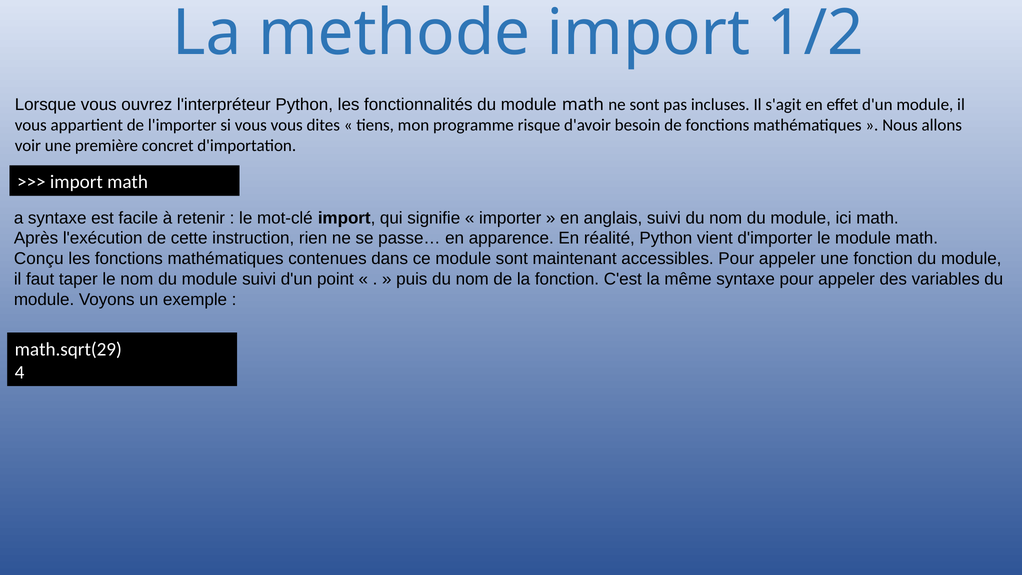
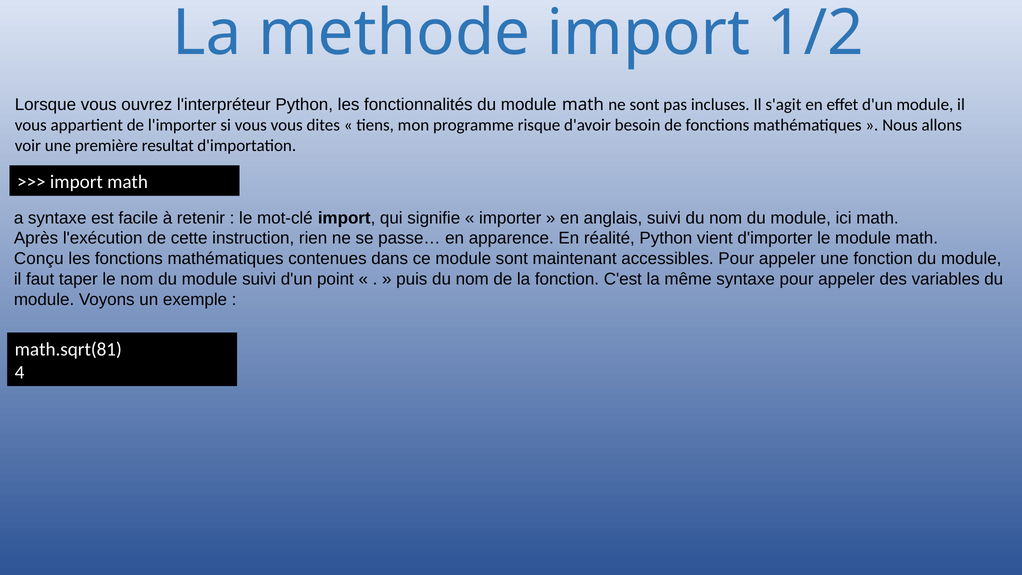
concret: concret -> resultat
math.sqrt(29: math.sqrt(29 -> math.sqrt(81
